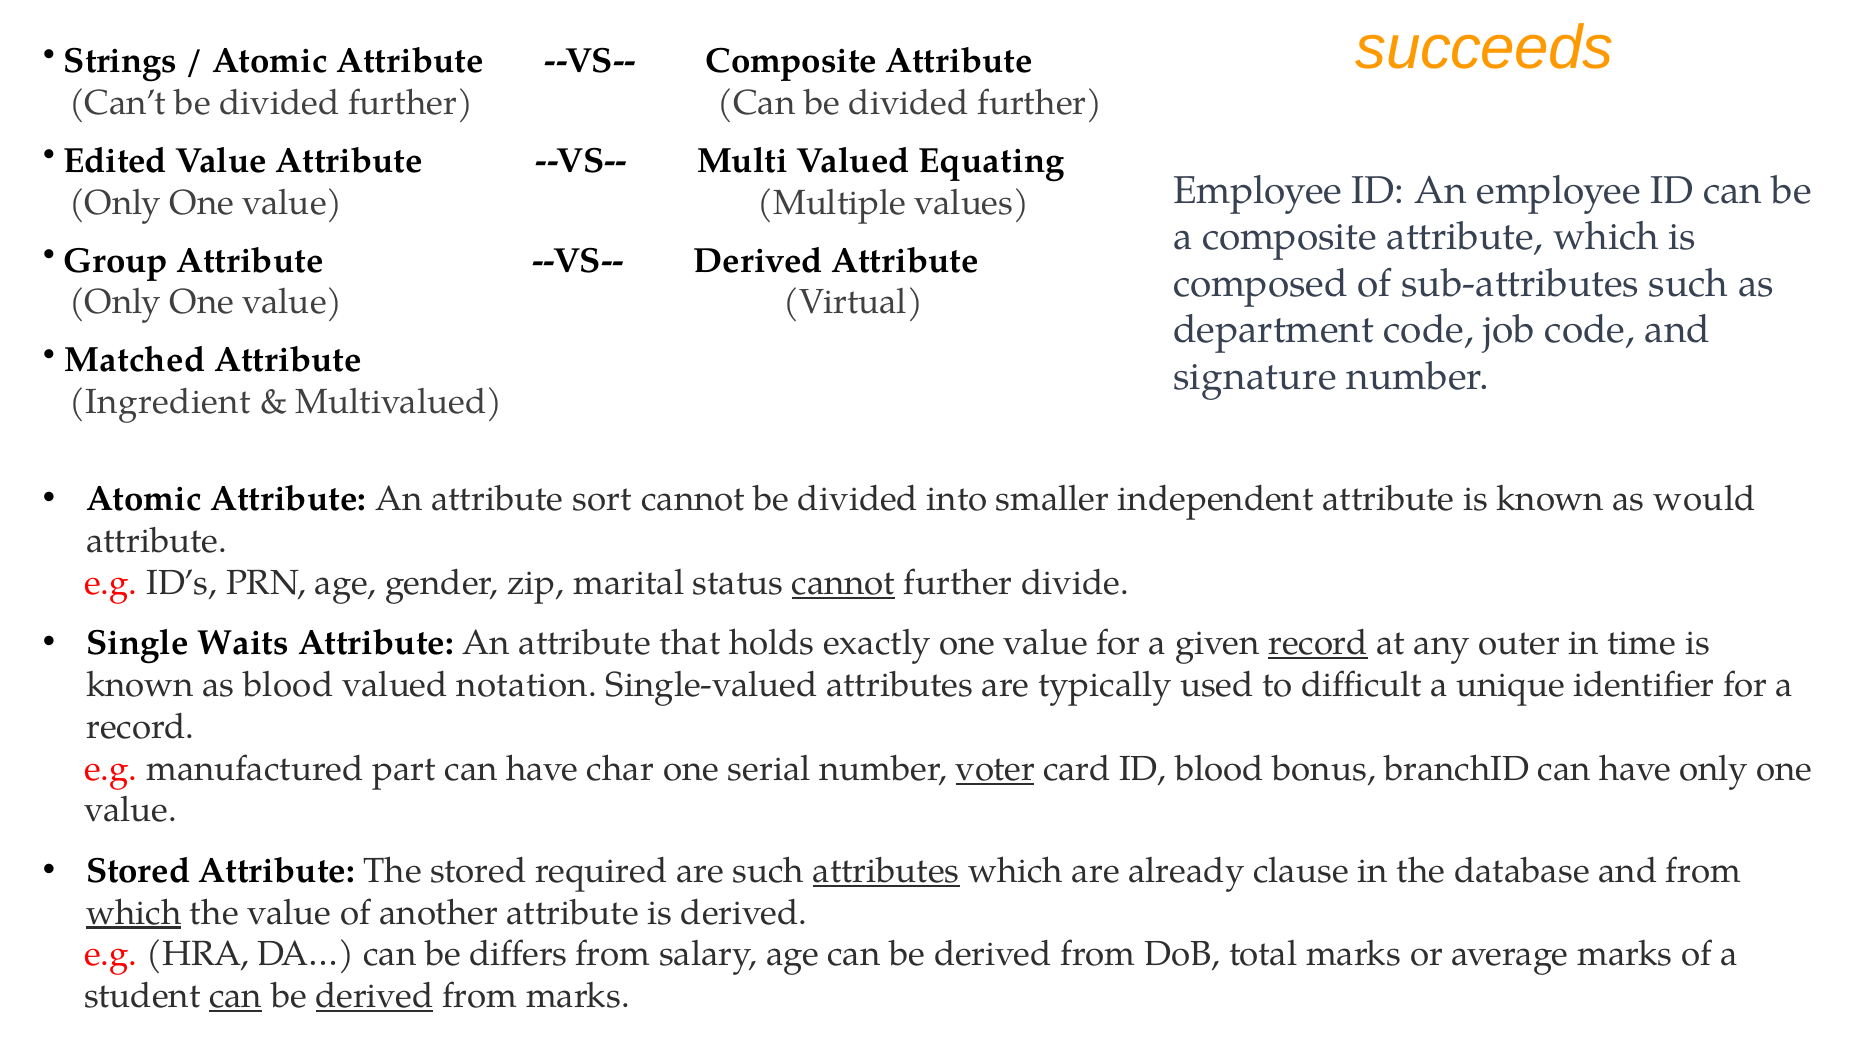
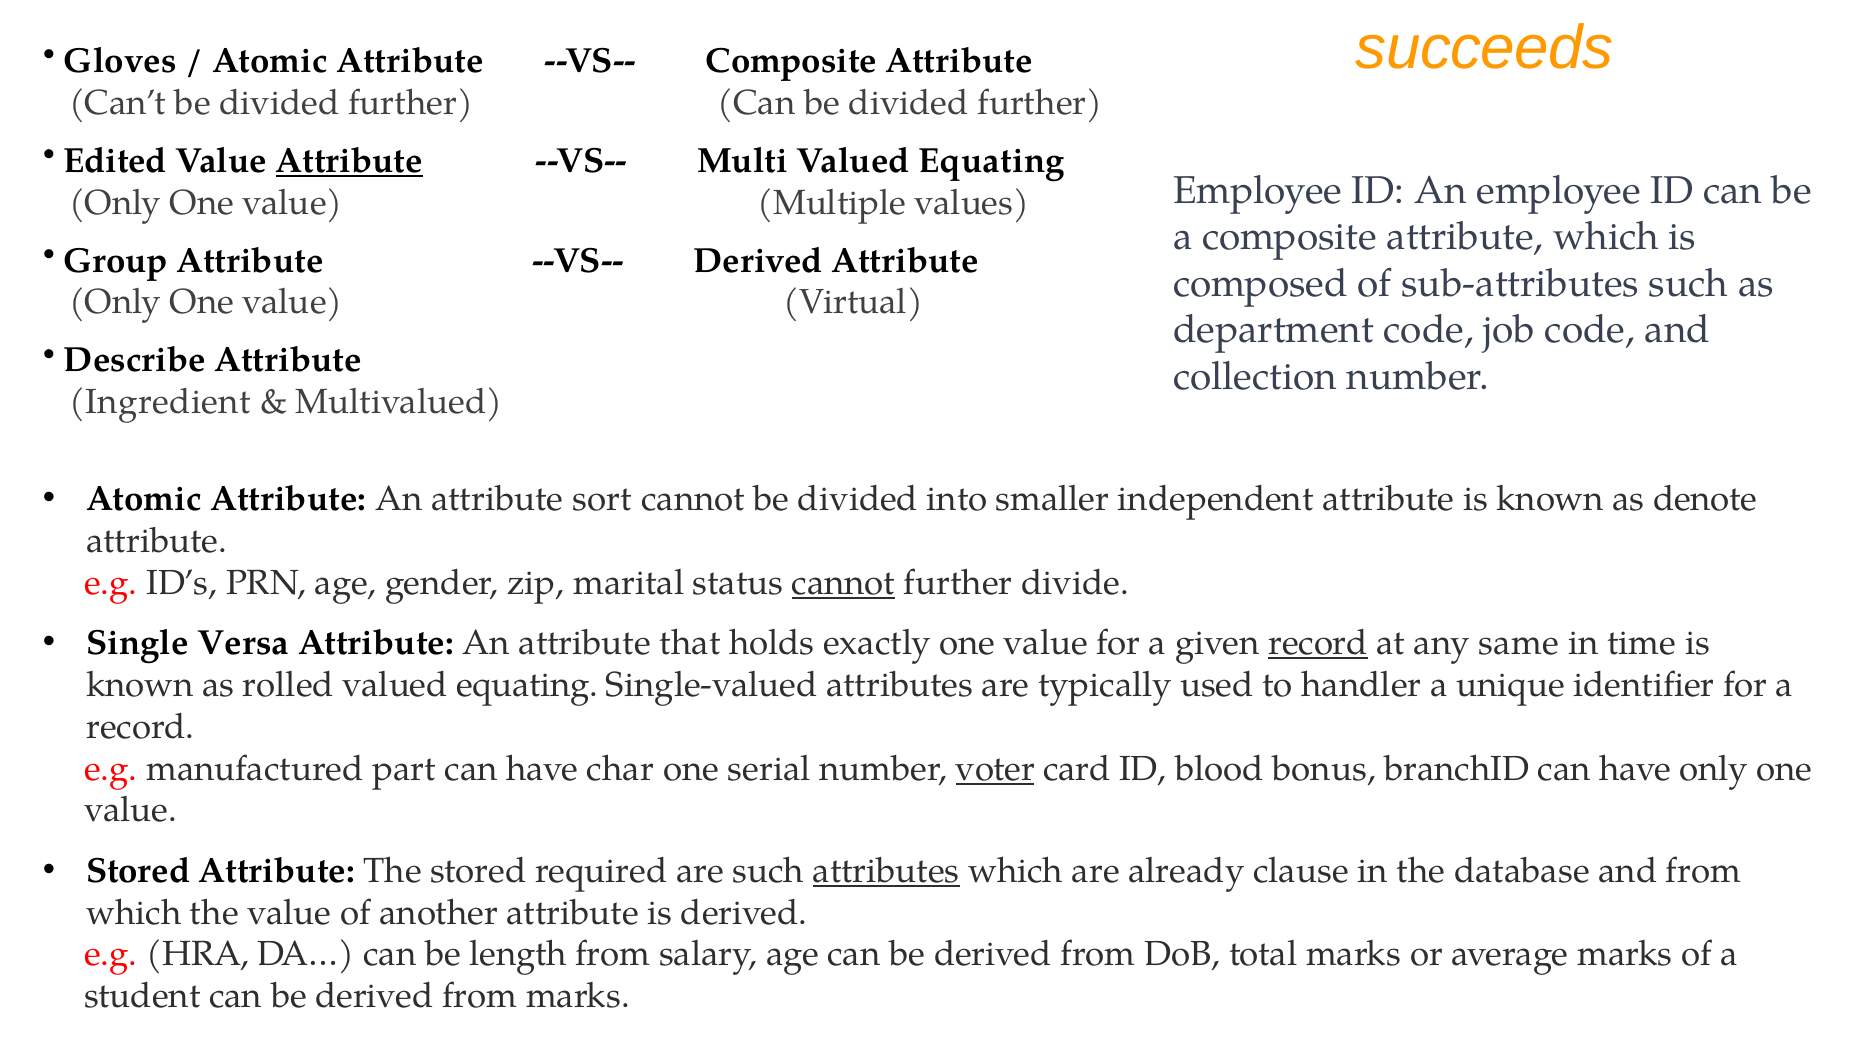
Strings: Strings -> Gloves
Attribute at (349, 161) underline: none -> present
Matched: Matched -> Describe
signature: signature -> collection
would: would -> denote
Waits: Waits -> Versa
outer: outer -> same
as blood: blood -> rolled
notation at (527, 685): notation -> equating
difficult: difficult -> handler
which at (134, 913) underline: present -> none
differs: differs -> length
can at (236, 996) underline: present -> none
derived at (375, 996) underline: present -> none
